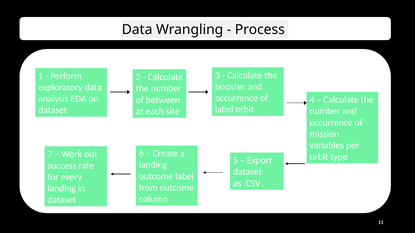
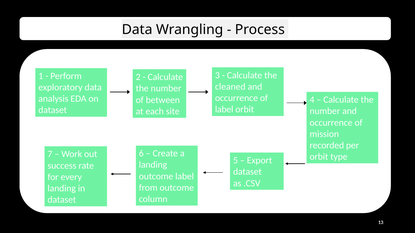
booster: booster -> cleaned
variables: variables -> recorded
